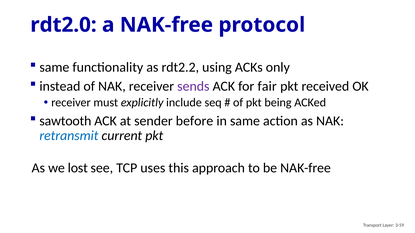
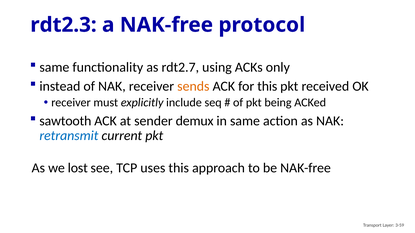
rdt2.0: rdt2.0 -> rdt2.3
rdt2.2: rdt2.2 -> rdt2.7
sends colour: purple -> orange
for fair: fair -> this
before: before -> demux
